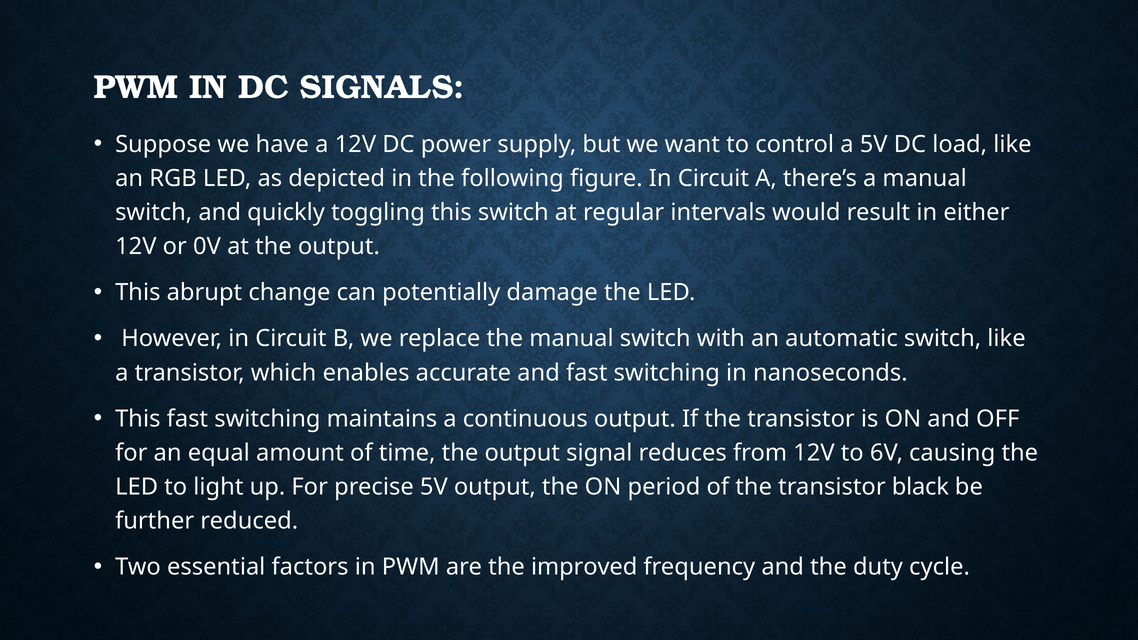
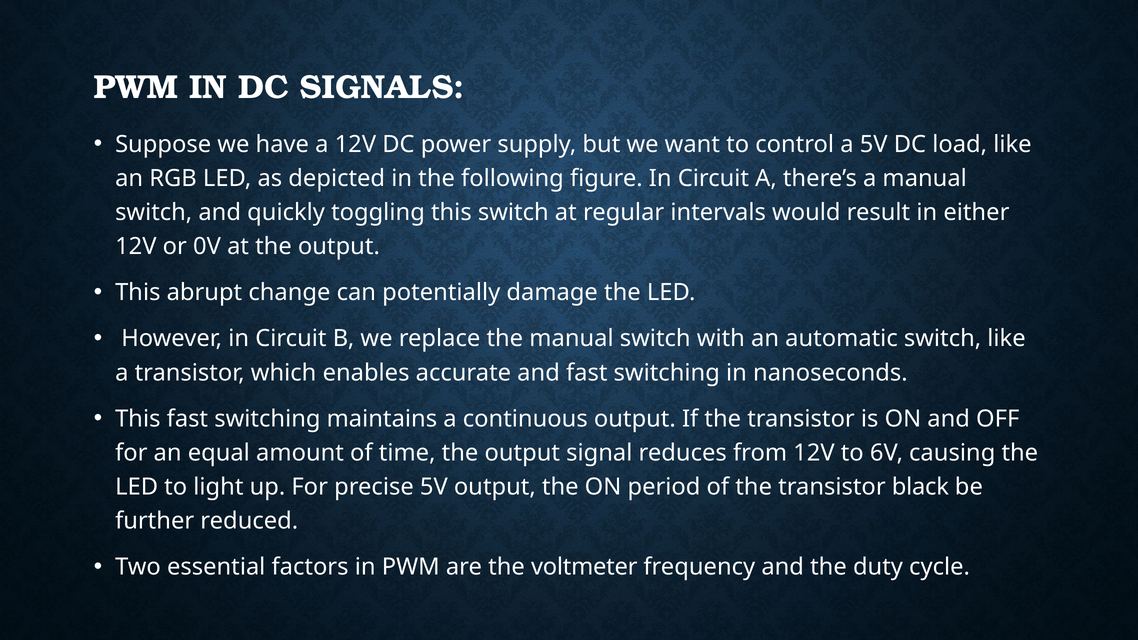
improved: improved -> voltmeter
